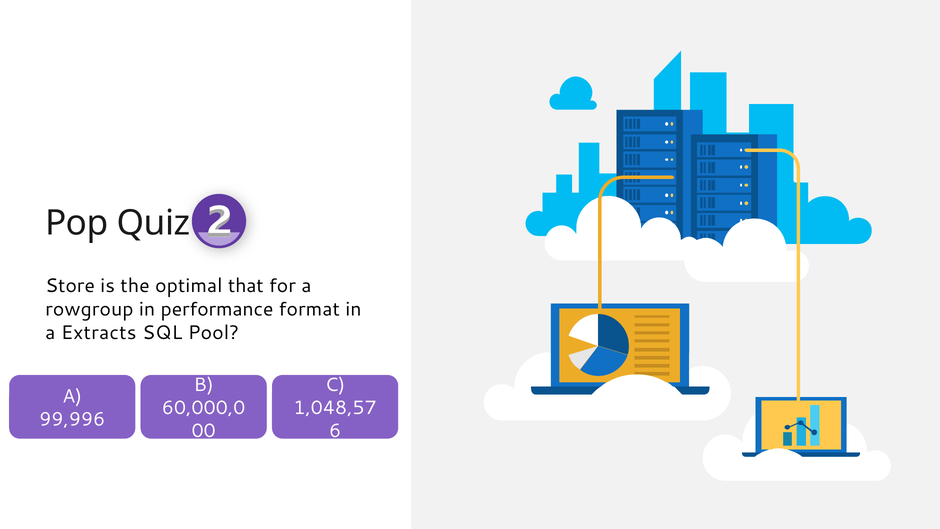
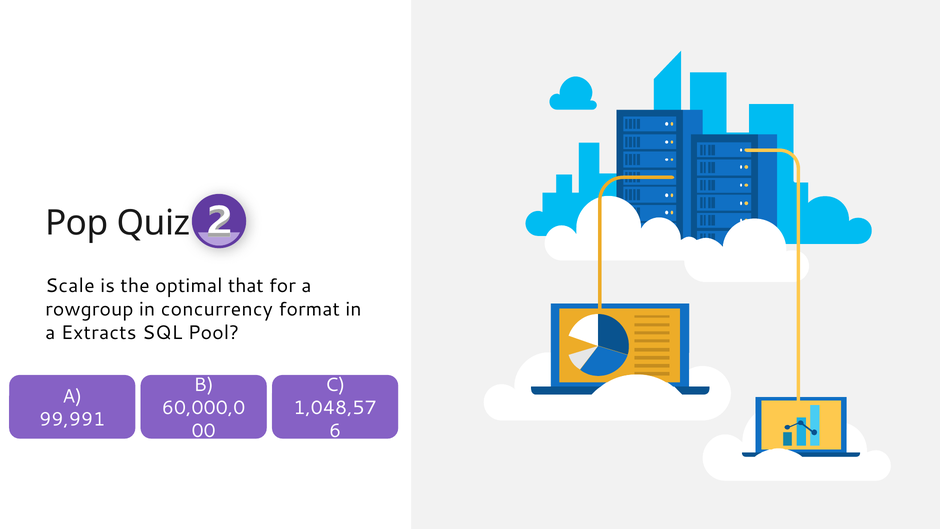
Store: Store -> Scale
performance: performance -> concurrency
99,996: 99,996 -> 99,991
